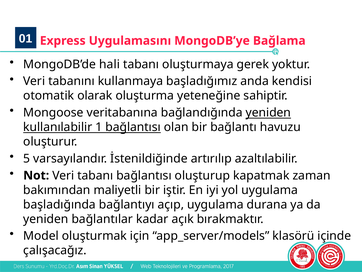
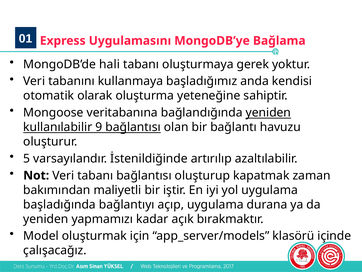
1: 1 -> 9
bağlantılar: bağlantılar -> yapmamızı
